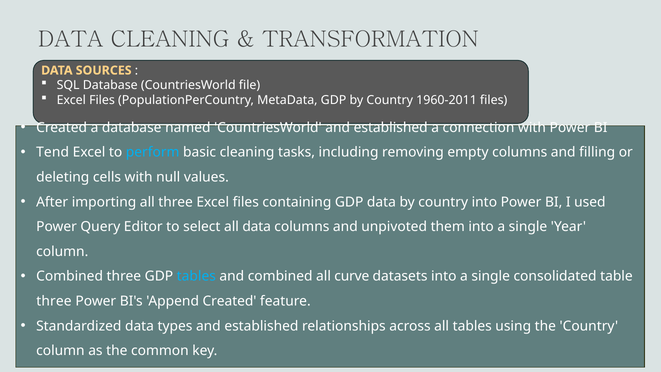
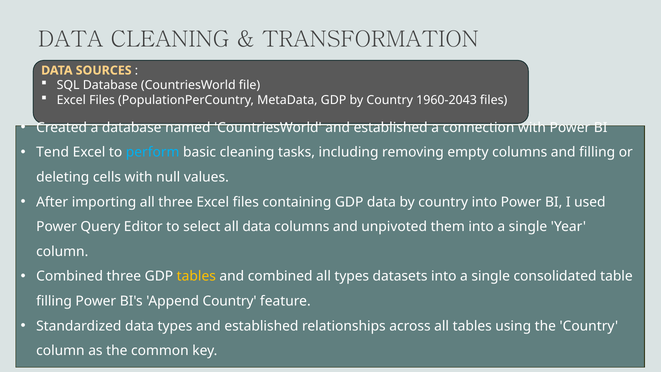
1960-2011: 1960-2011 -> 1960-2043
tables at (196, 276) colour: light blue -> yellow
all curve: curve -> types
three at (54, 301): three -> filling
Append Created: Created -> Country
